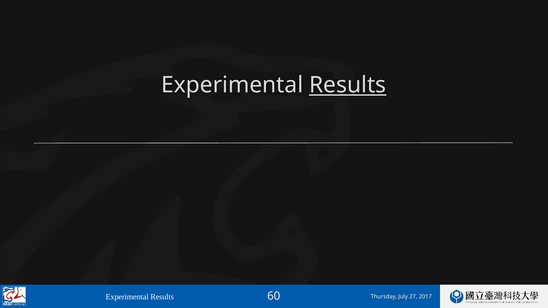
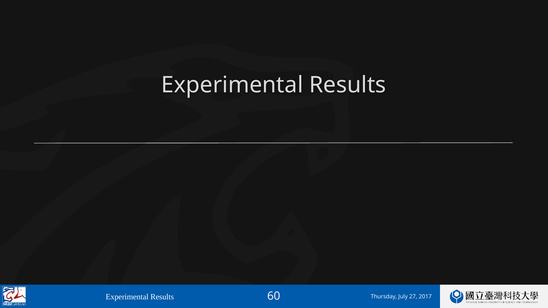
Results at (348, 85) underline: present -> none
